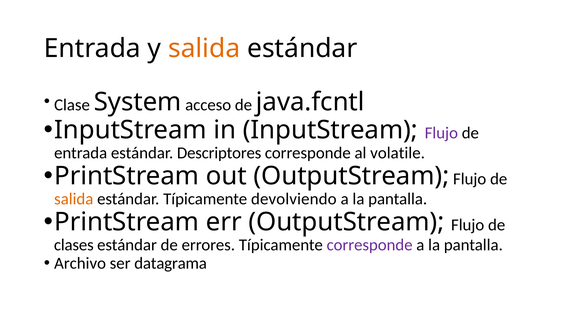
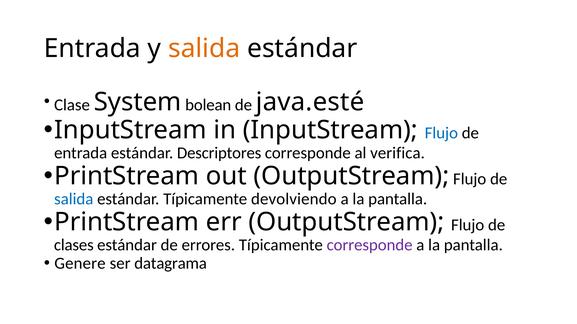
acceso: acceso -> bolean
java.fcntl: java.fcntl -> java.esté
Flujo at (441, 133) colour: purple -> blue
volatile: volatile -> verifica
salida at (74, 199) colour: orange -> blue
Archivo: Archivo -> Genere
